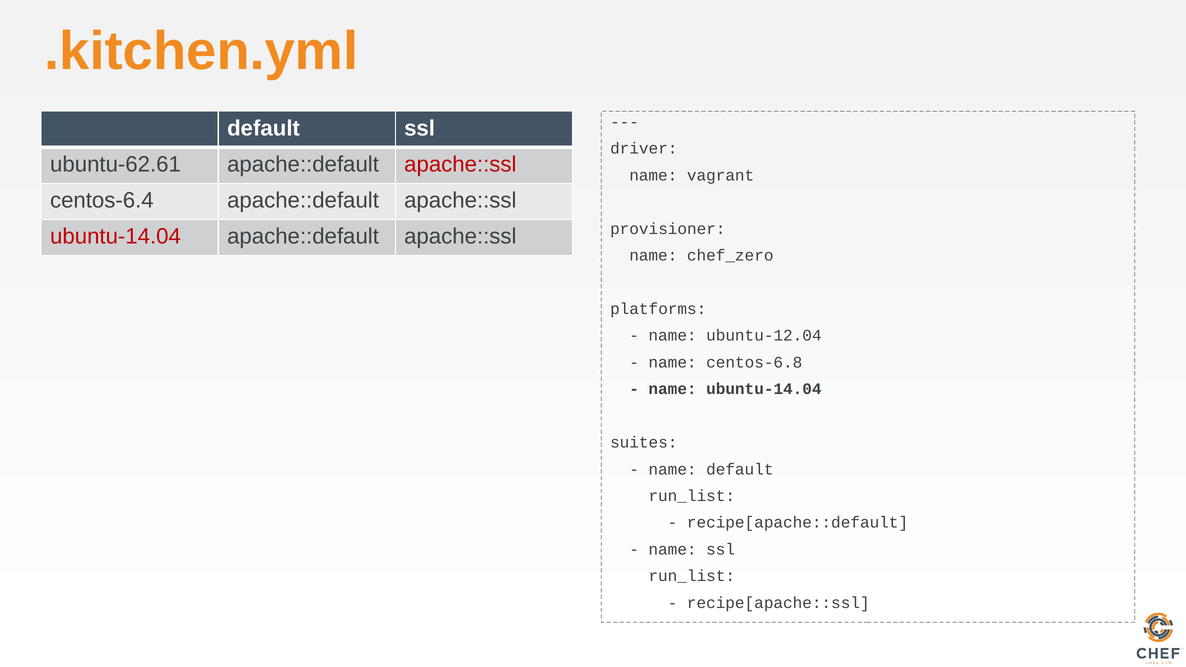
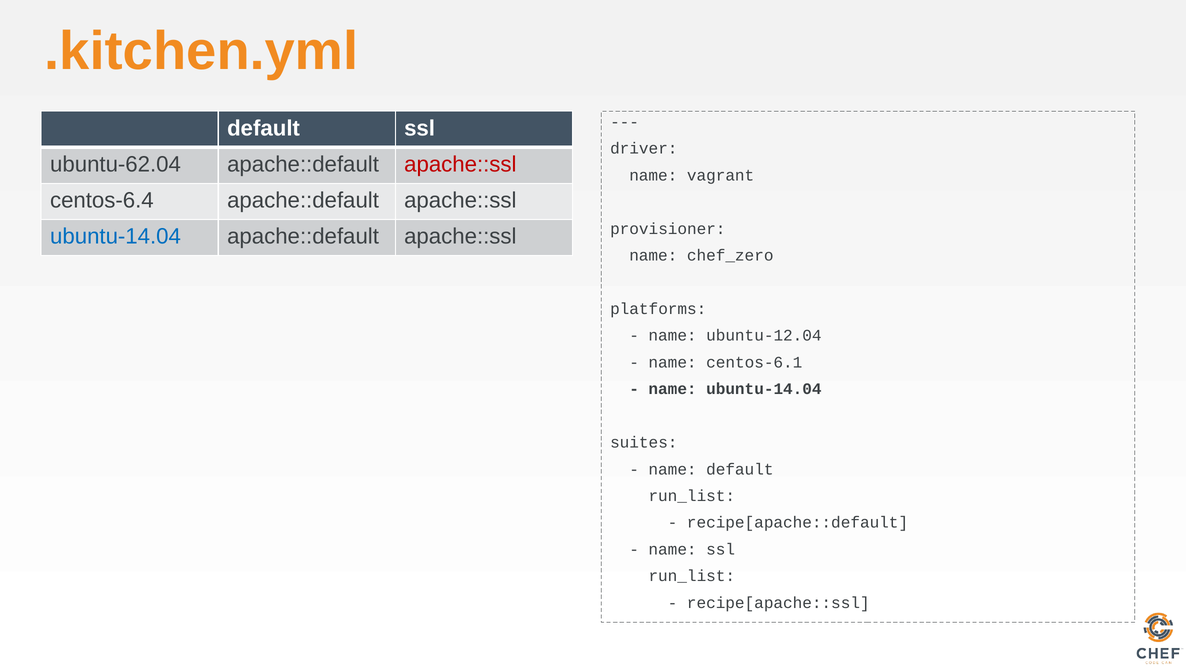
ubuntu-62.61: ubuntu-62.61 -> ubuntu-62.04
ubuntu-14.04 at (116, 237) colour: red -> blue
centos-6.8: centos-6.8 -> centos-6.1
